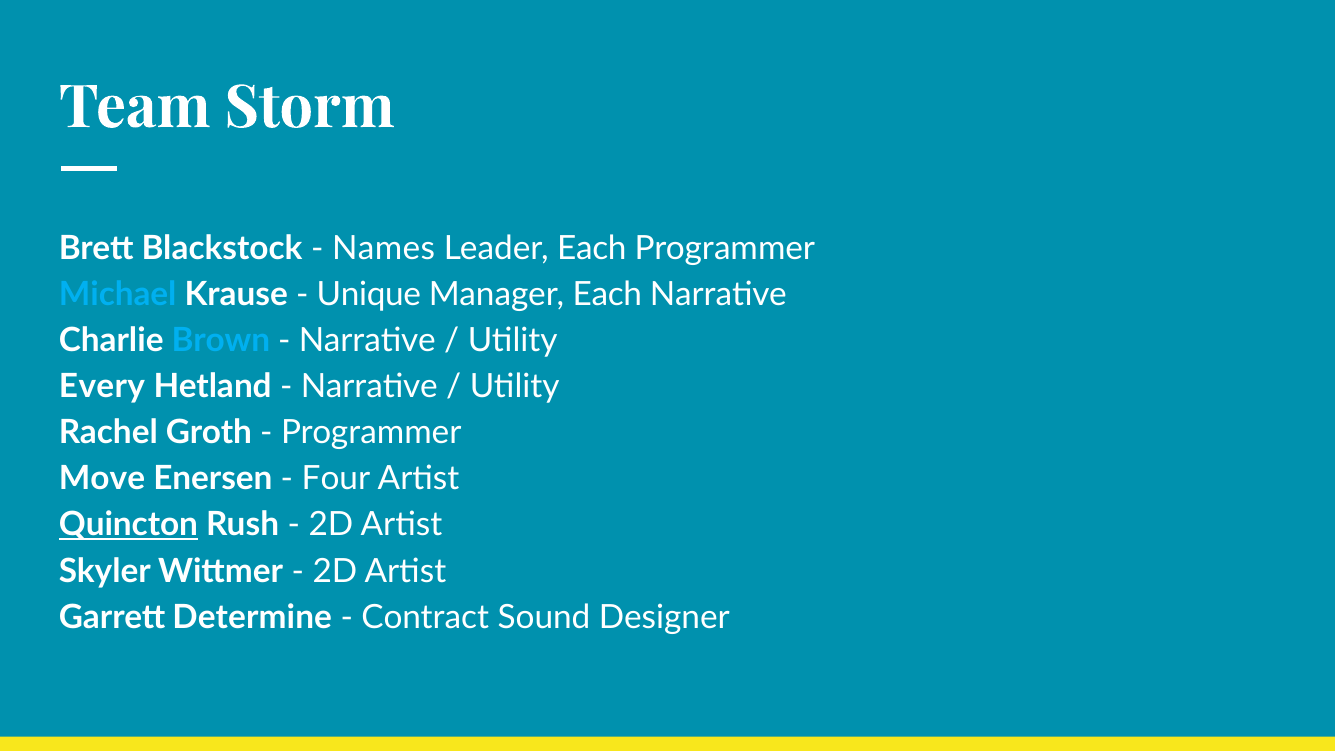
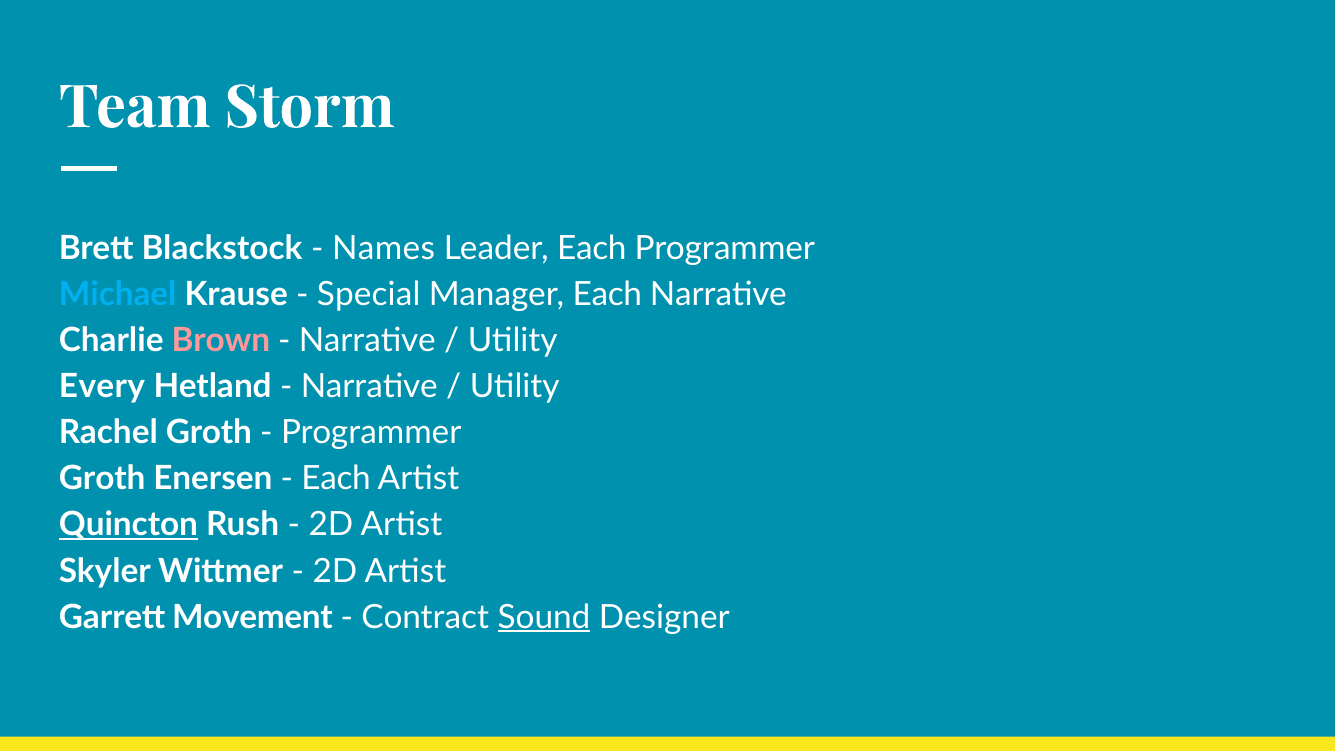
Unique: Unique -> Special
Brown colour: light blue -> pink
Move at (102, 479): Move -> Groth
Four at (336, 479): Four -> Each
Determine: Determine -> Movement
Sound underline: none -> present
